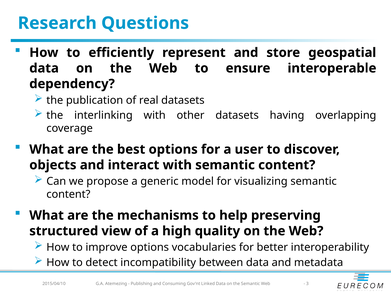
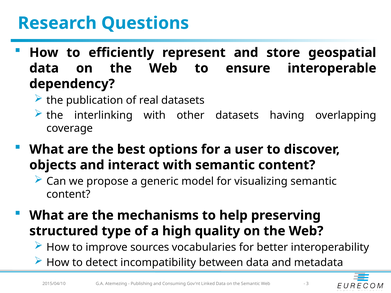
view: view -> type
improve options: options -> sources
